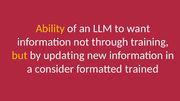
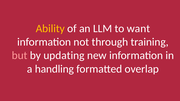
but colour: yellow -> pink
consider: consider -> handling
trained: trained -> overlap
